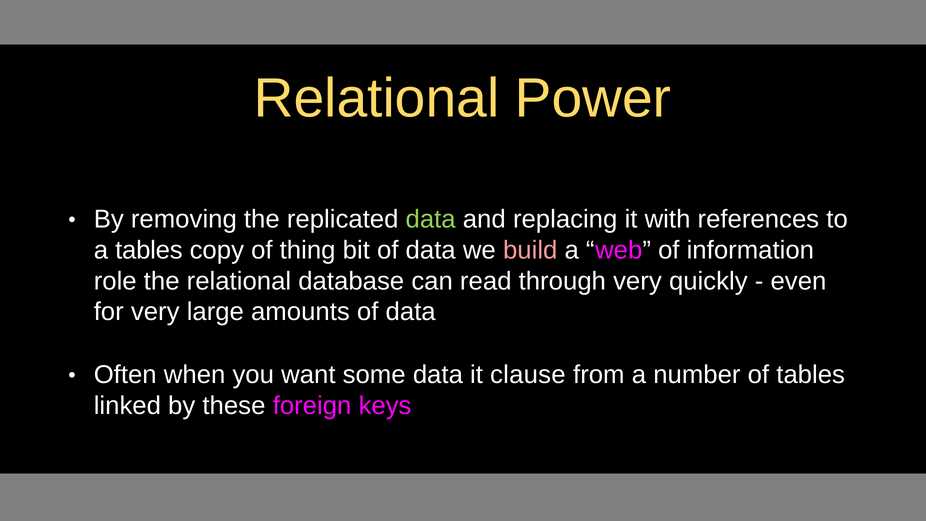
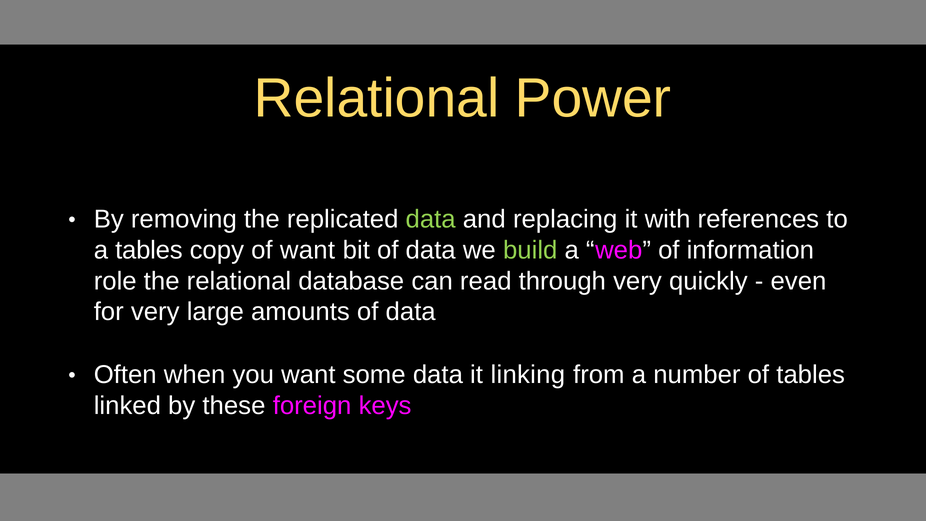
of thing: thing -> want
build colour: pink -> light green
clause: clause -> linking
